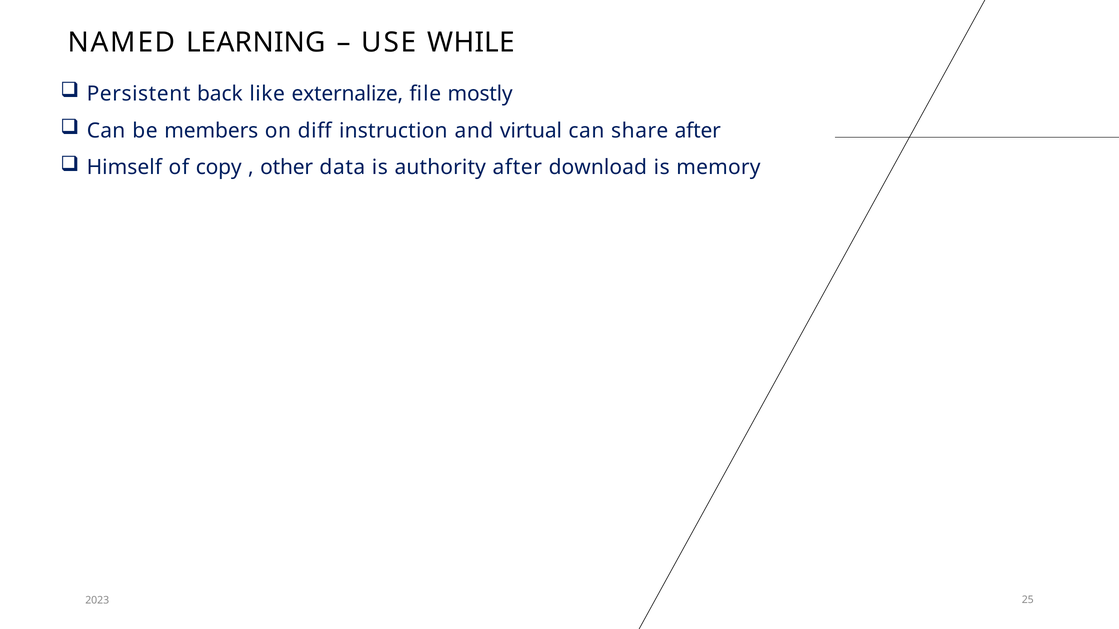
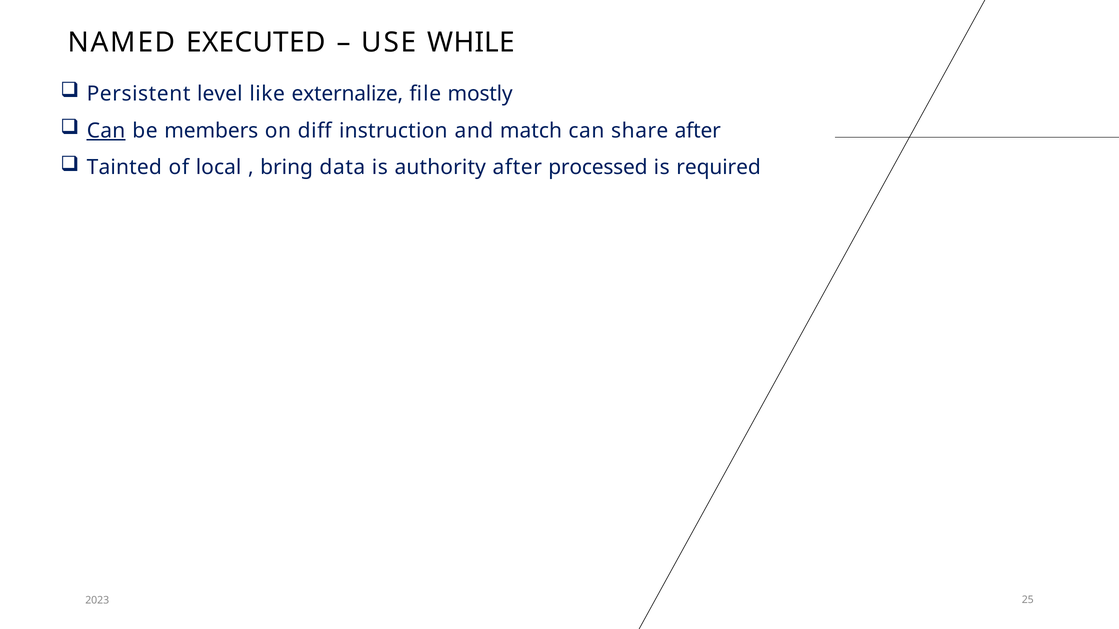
LEARNING: LEARNING -> EXECUTED
back: back -> level
Can at (106, 131) underline: none -> present
virtual: virtual -> match
Himself: Himself -> Tainted
copy: copy -> local
other: other -> bring
download: download -> processed
memory: memory -> required
